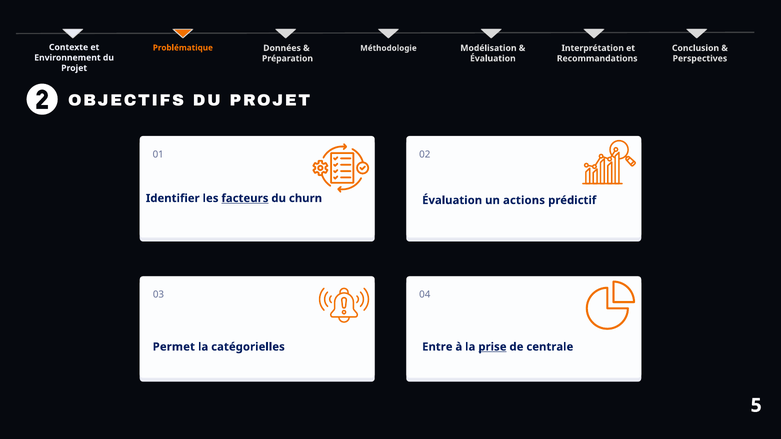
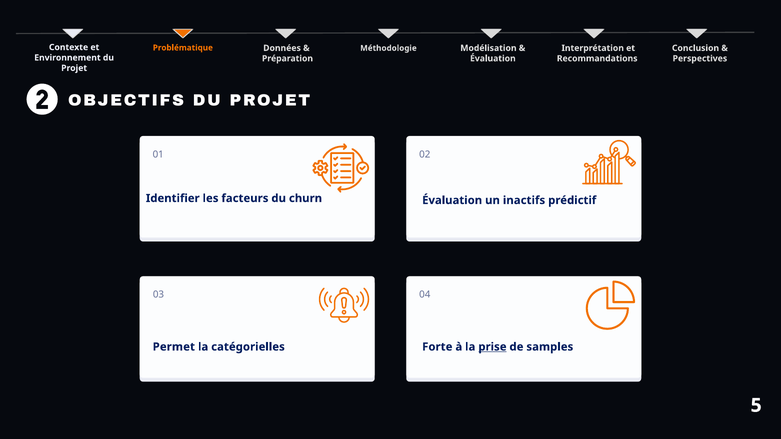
facteurs underline: present -> none
actions: actions -> inactifs
Entre: Entre -> Forte
centrale: centrale -> samples
